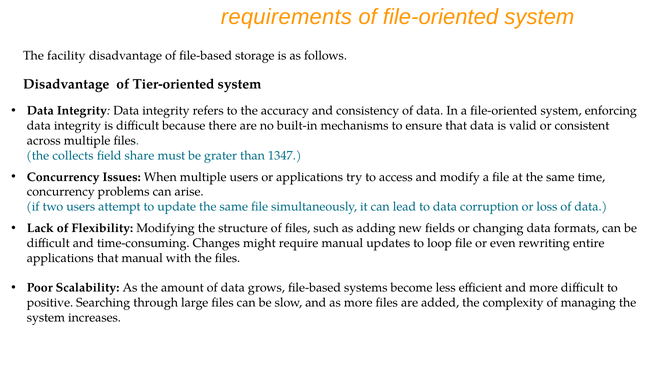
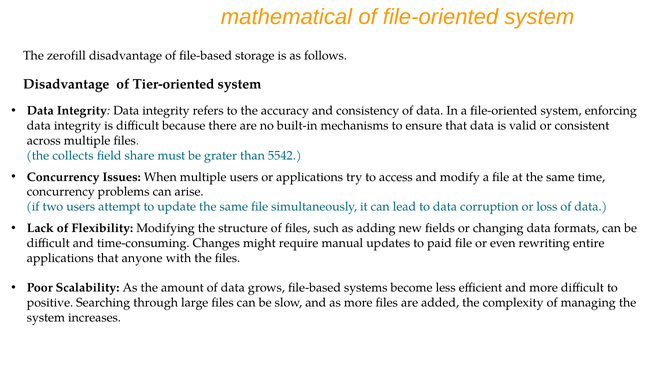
requirements: requirements -> mathematical
facility: facility -> zerofill
1347: 1347 -> 5542
loop: loop -> paid
that manual: manual -> anyone
